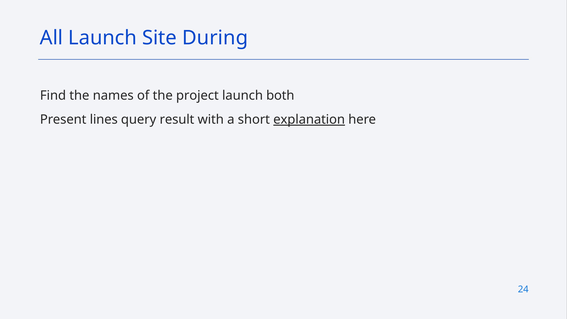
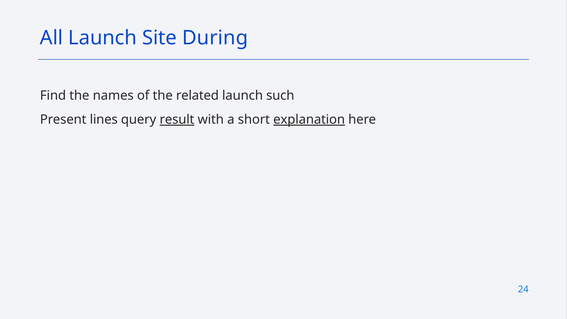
project: project -> related
both: both -> such
result underline: none -> present
